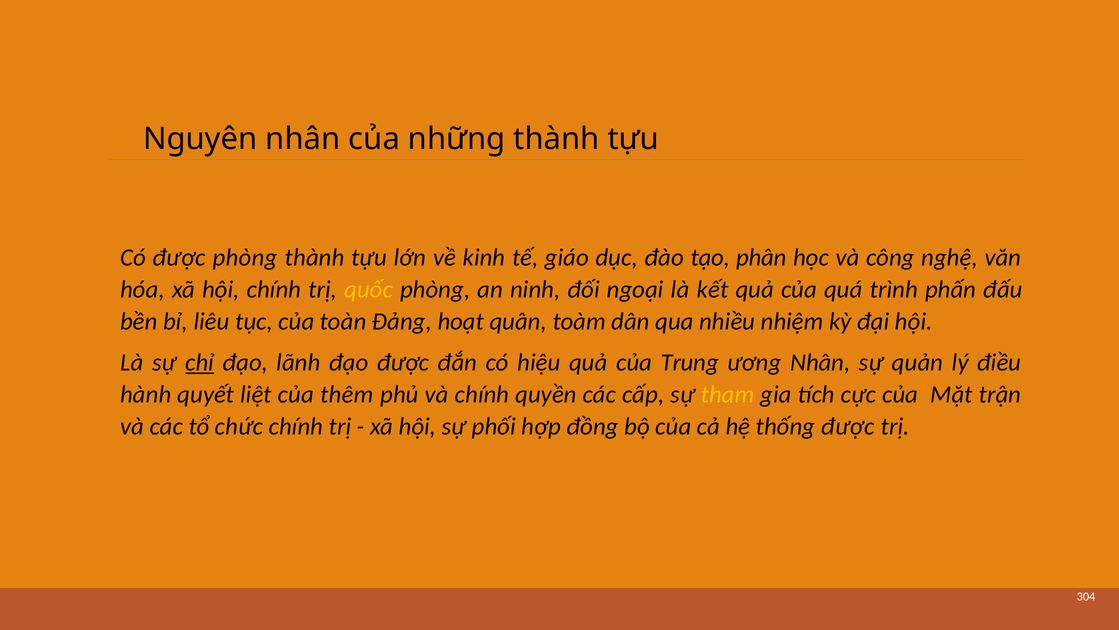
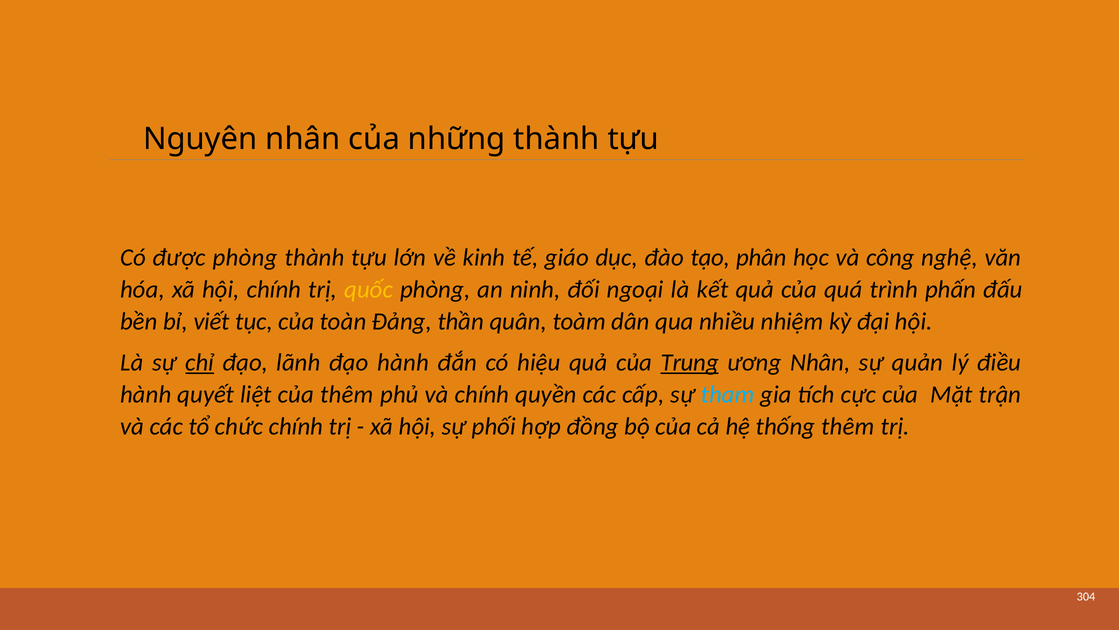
liêu: liêu -> viết
hoạt: hoạt -> thần
đạo được: được -> hành
Trung underline: none -> present
tham colour: yellow -> light blue
thống được: được -> thêm
